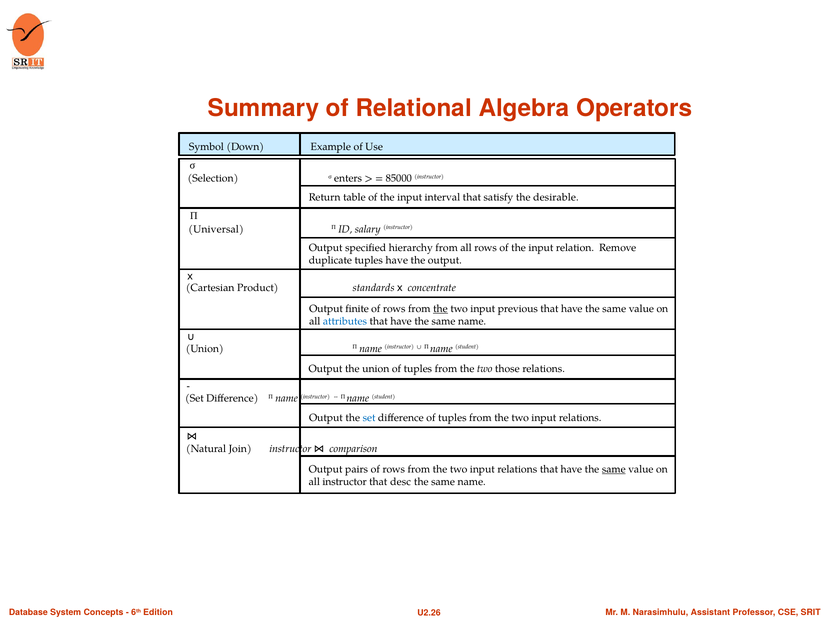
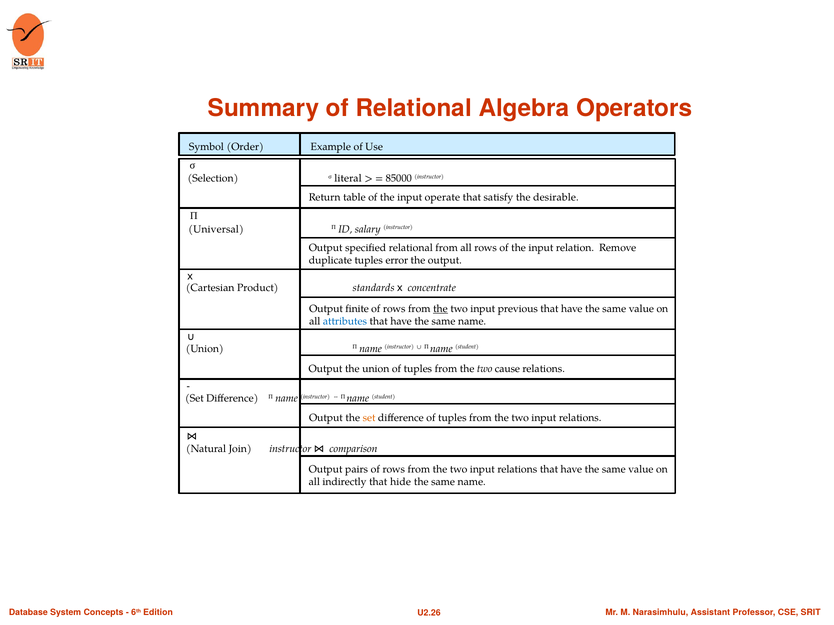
Down: Down -> Order
enters: enters -> literal
interval: interval -> operate
specified hierarchy: hierarchy -> relational
tuples have: have -> error
those: those -> cause
set at (369, 418) colour: blue -> orange
same at (614, 470) underline: present -> none
all instructor: instructor -> indirectly
desc: desc -> hide
